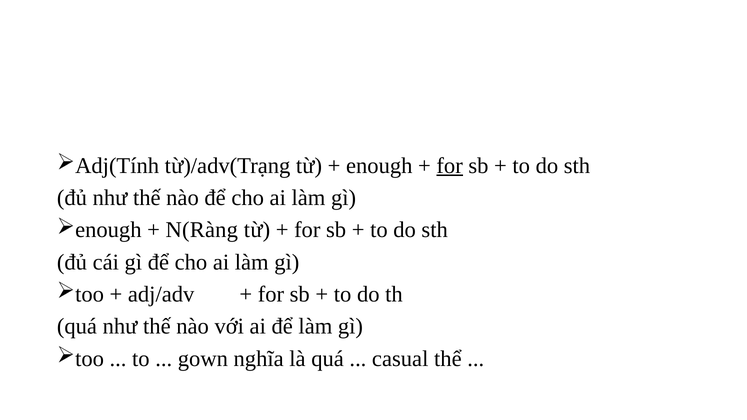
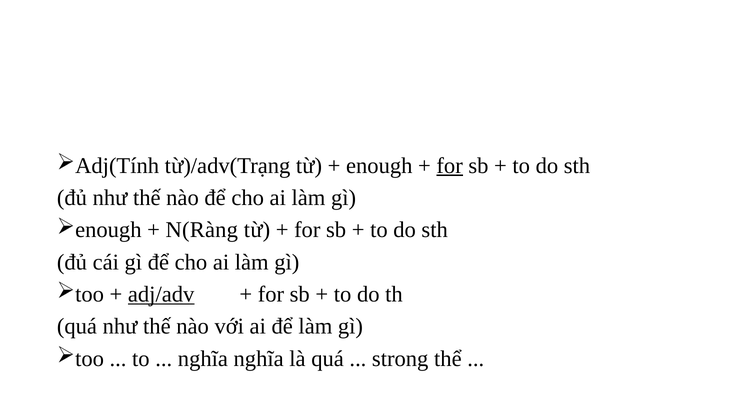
adj/adv underline: none -> present
gown at (203, 359): gown -> nghĩa
casual: casual -> strong
